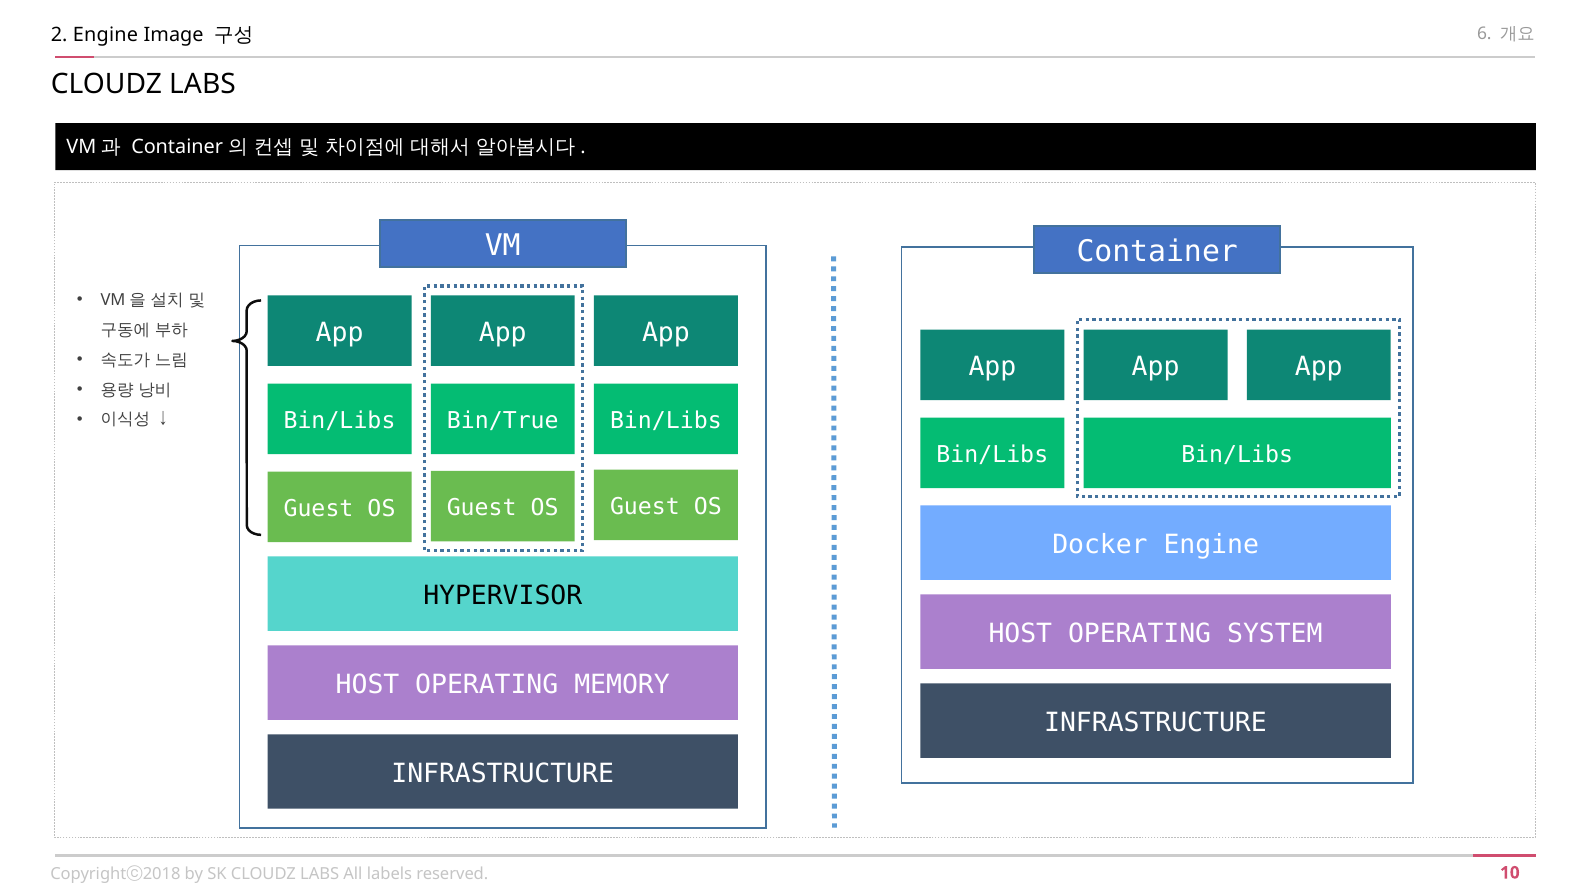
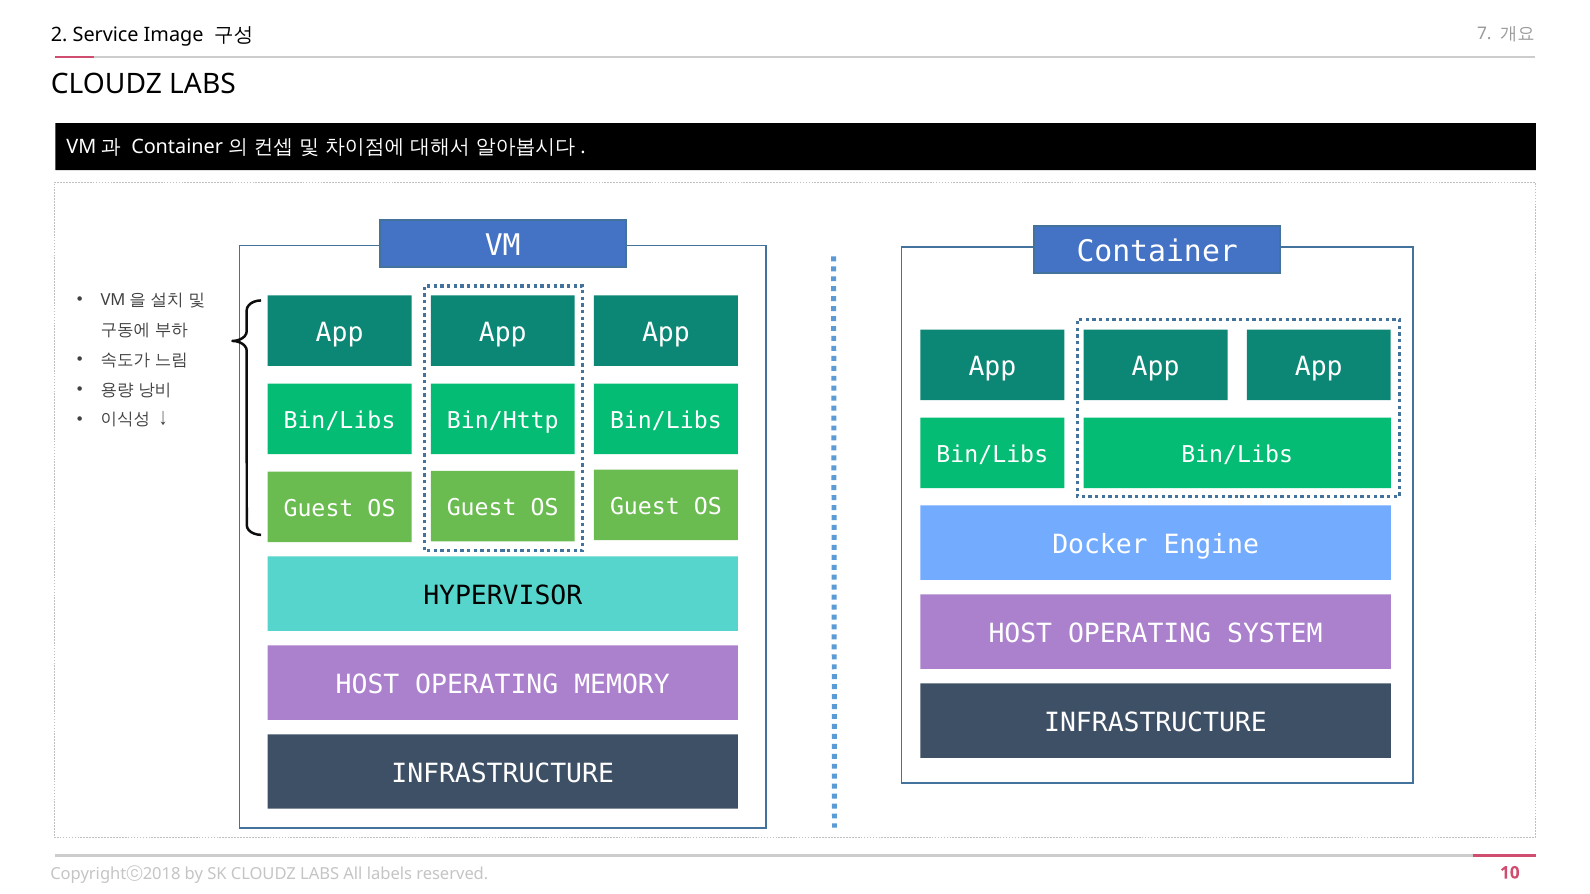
2 Engine: Engine -> Service
6: 6 -> 7
Bin/True: Bin/True -> Bin/Http
